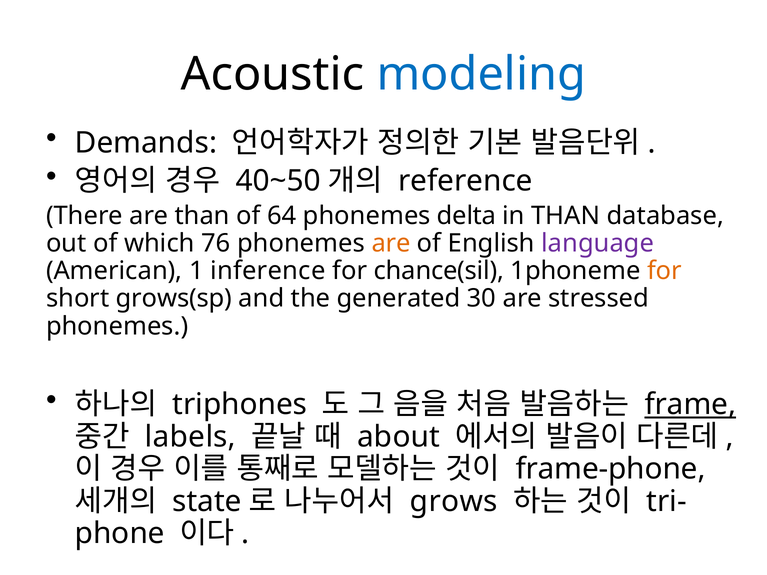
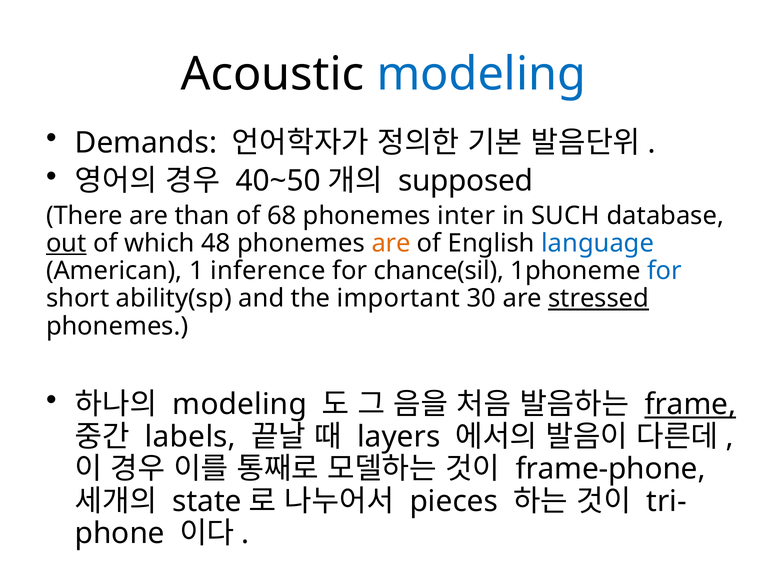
reference: reference -> supposed
64: 64 -> 68
delta: delta -> inter
in THAN: THAN -> SUCH
out underline: none -> present
76: 76 -> 48
language colour: purple -> blue
for at (665, 271) colour: orange -> blue
grows(sp: grows(sp -> ability(sp
generated: generated -> important
stressed underline: none -> present
triphones at (240, 405): triphones -> modeling
about: about -> layers
grows: grows -> pieces
